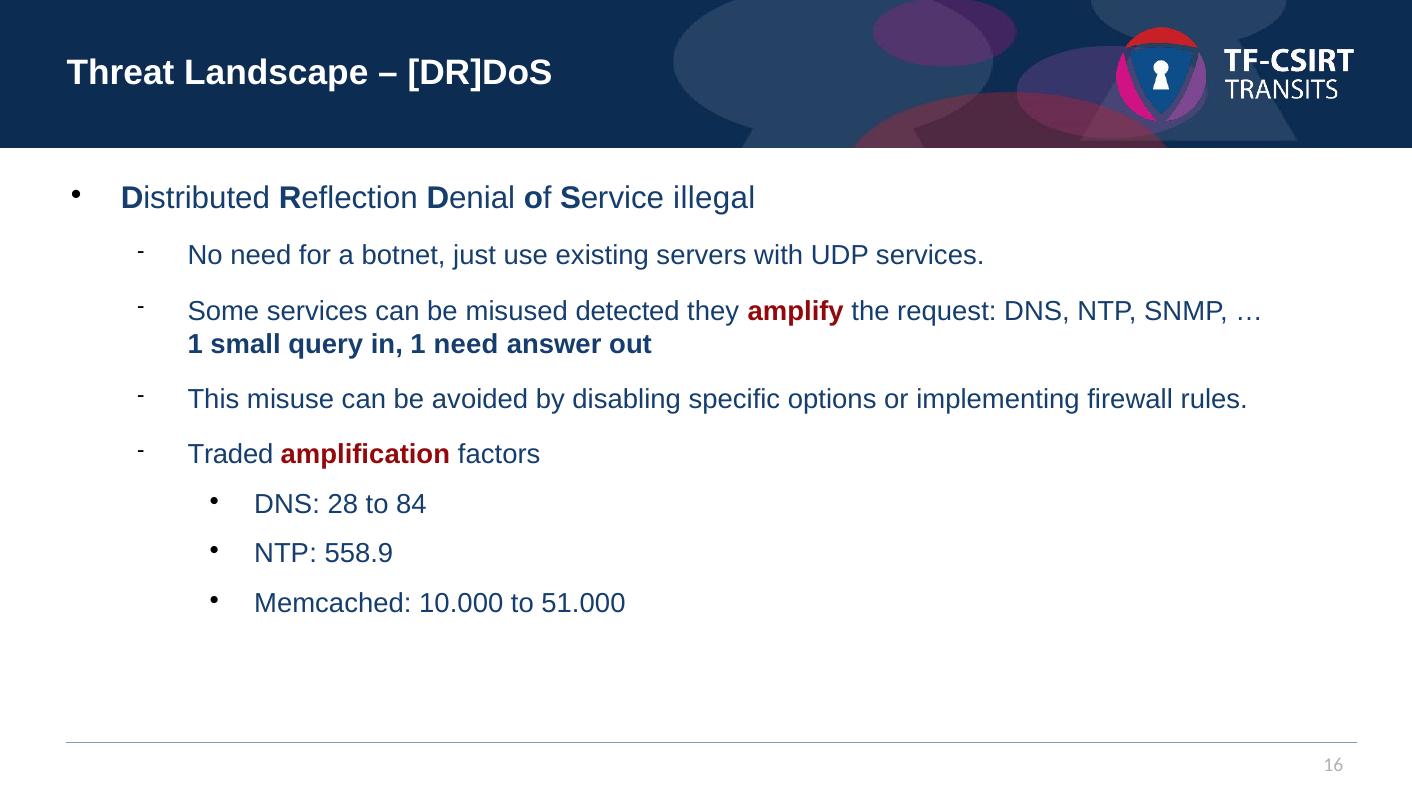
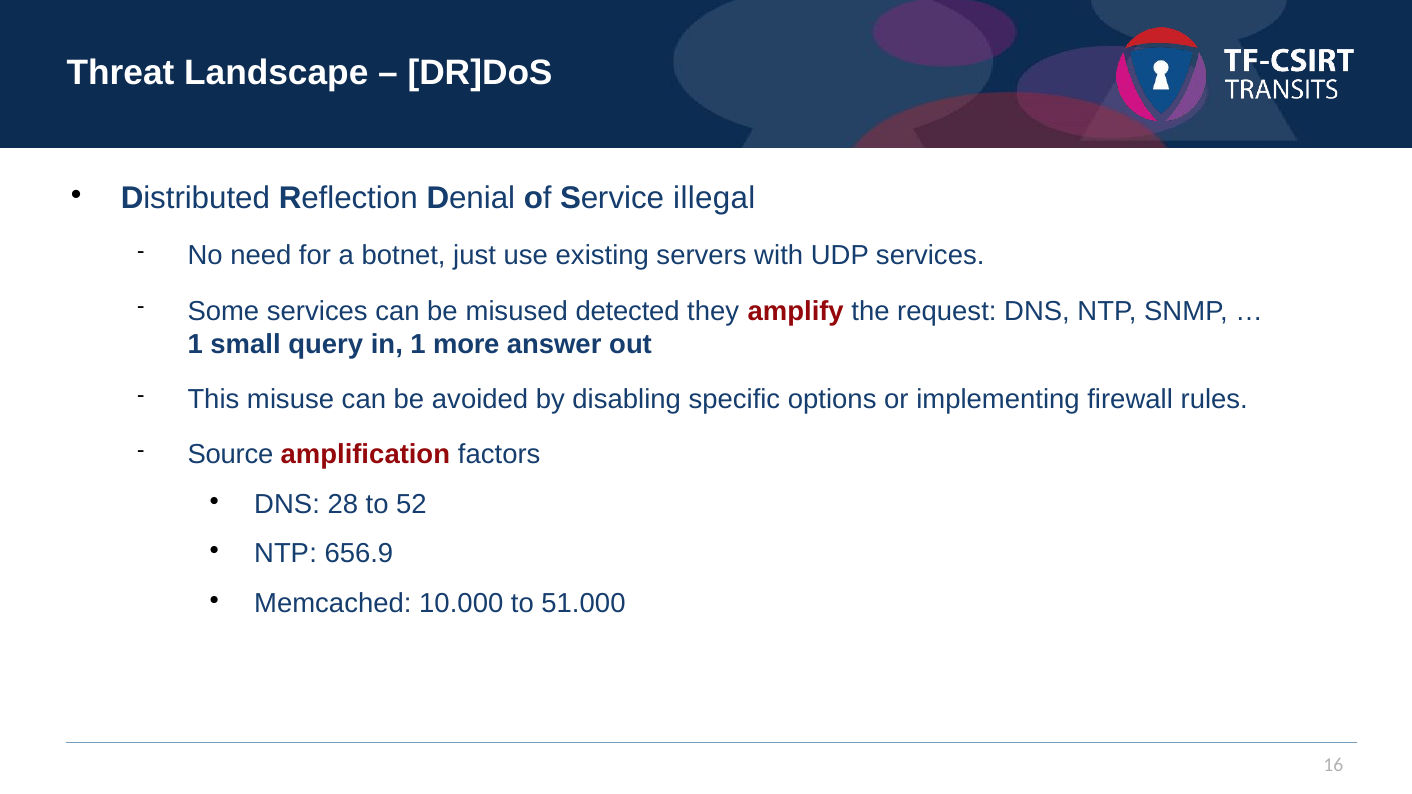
1 need: need -> more
Traded: Traded -> Source
84: 84 -> 52
558.9: 558.9 -> 656.9
